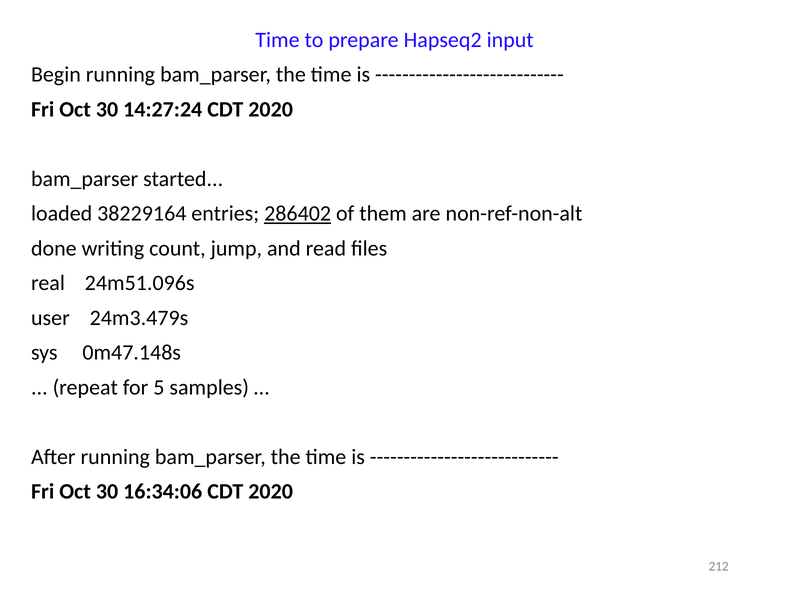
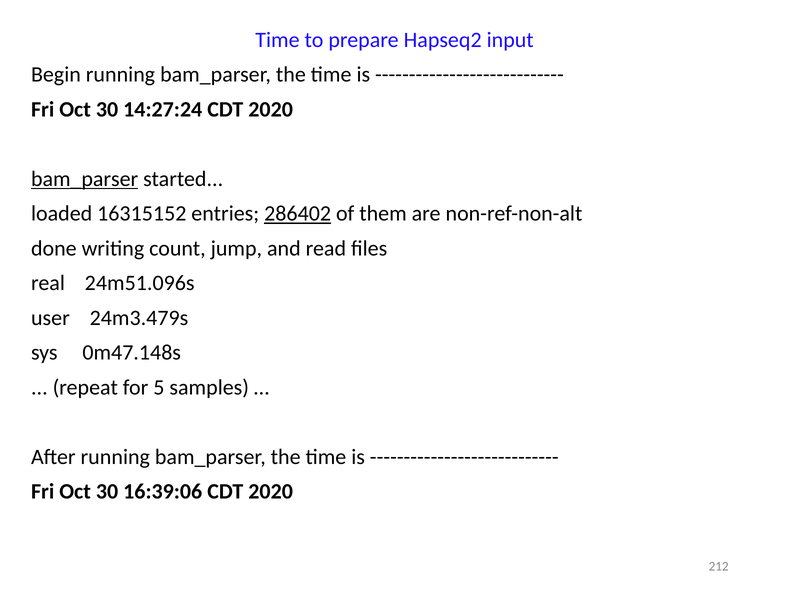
bam_parser at (85, 179) underline: none -> present
38229164: 38229164 -> 16315152
16:34:06: 16:34:06 -> 16:39:06
